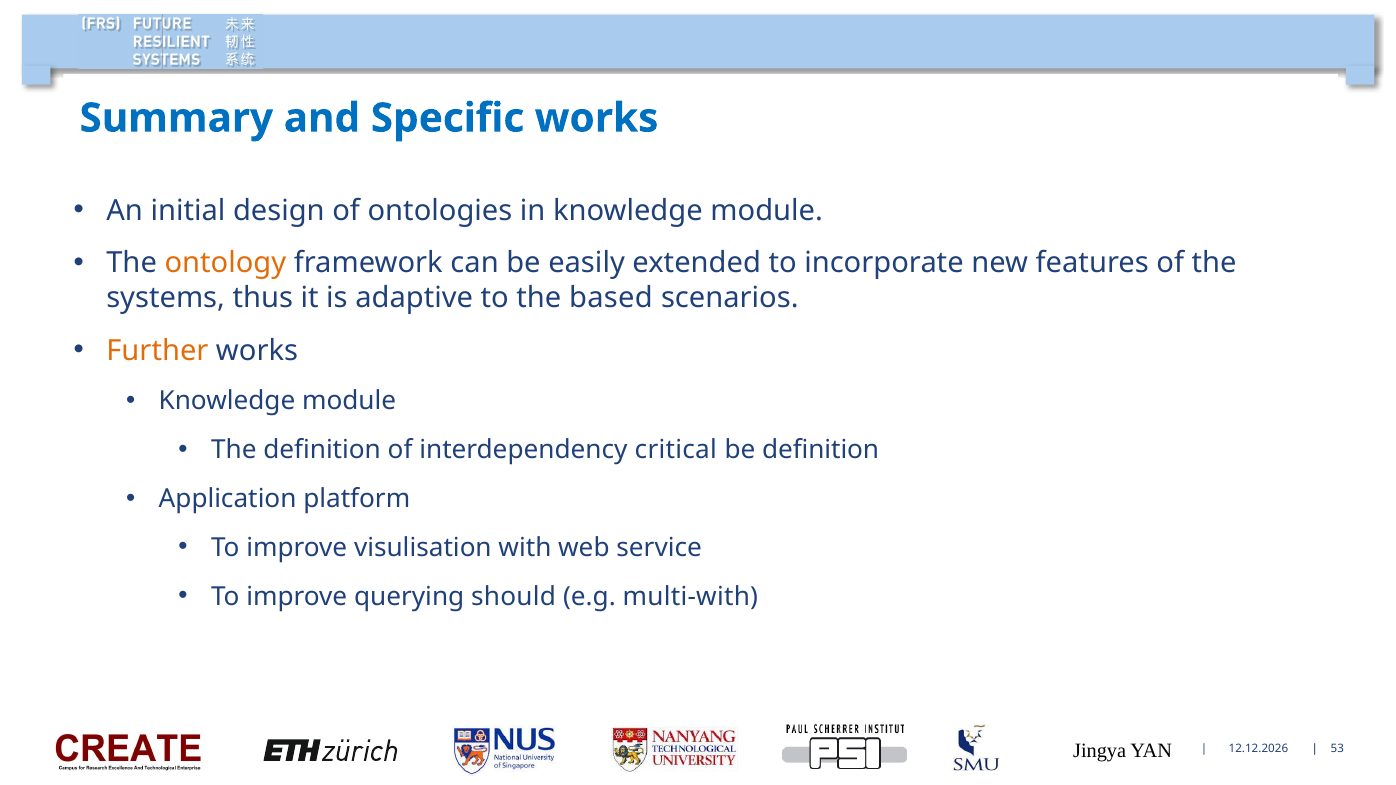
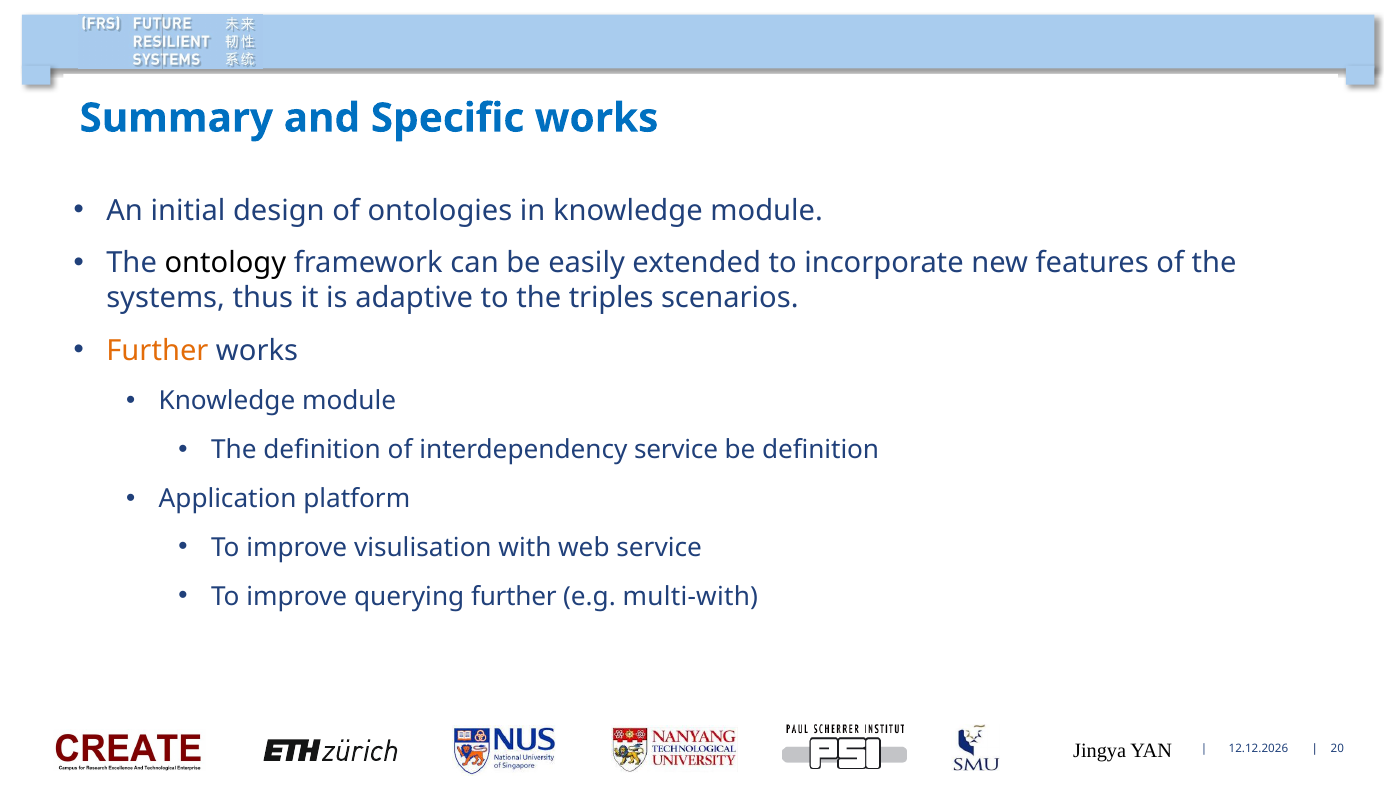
ontology colour: orange -> black
based: based -> triples
interdependency critical: critical -> service
querying should: should -> further
53: 53 -> 20
